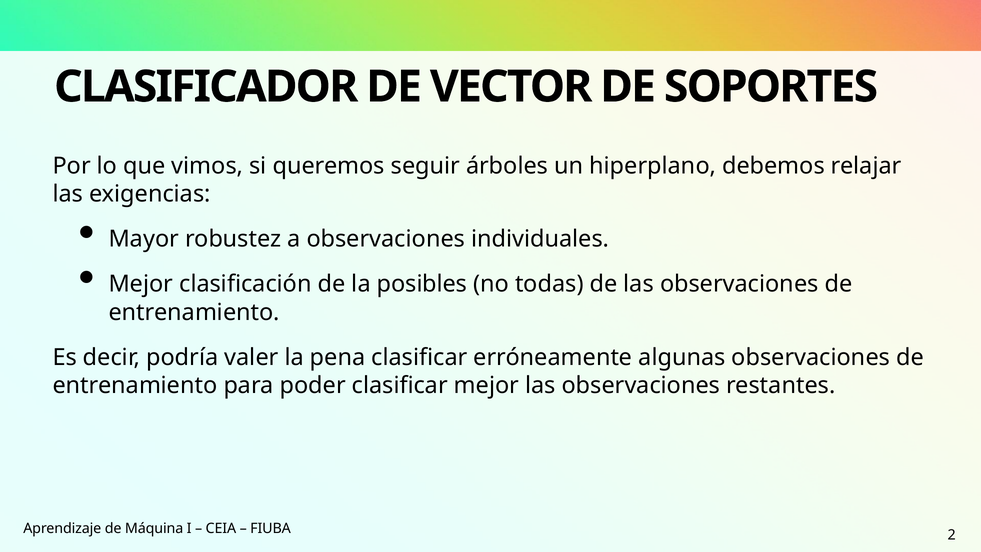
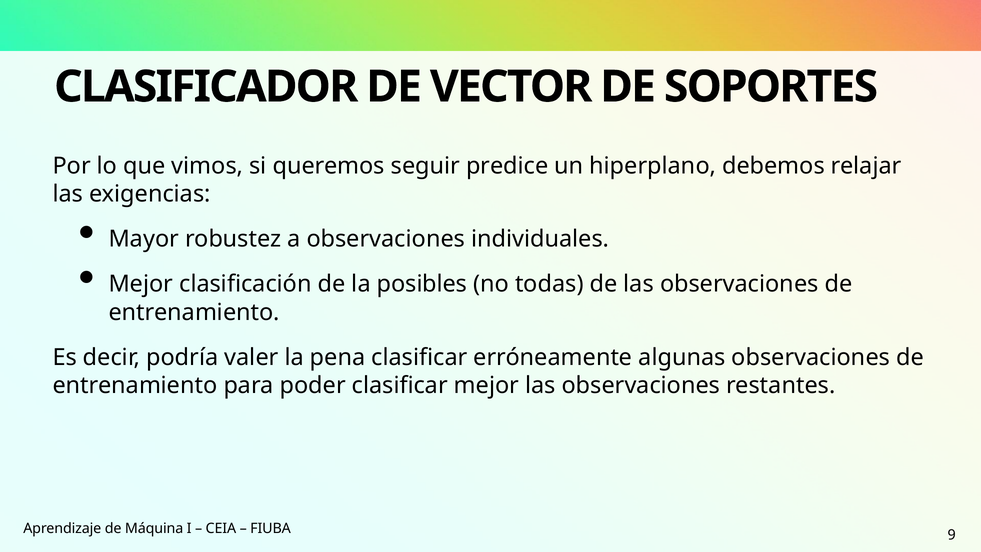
árboles: árboles -> predice
2: 2 -> 9
